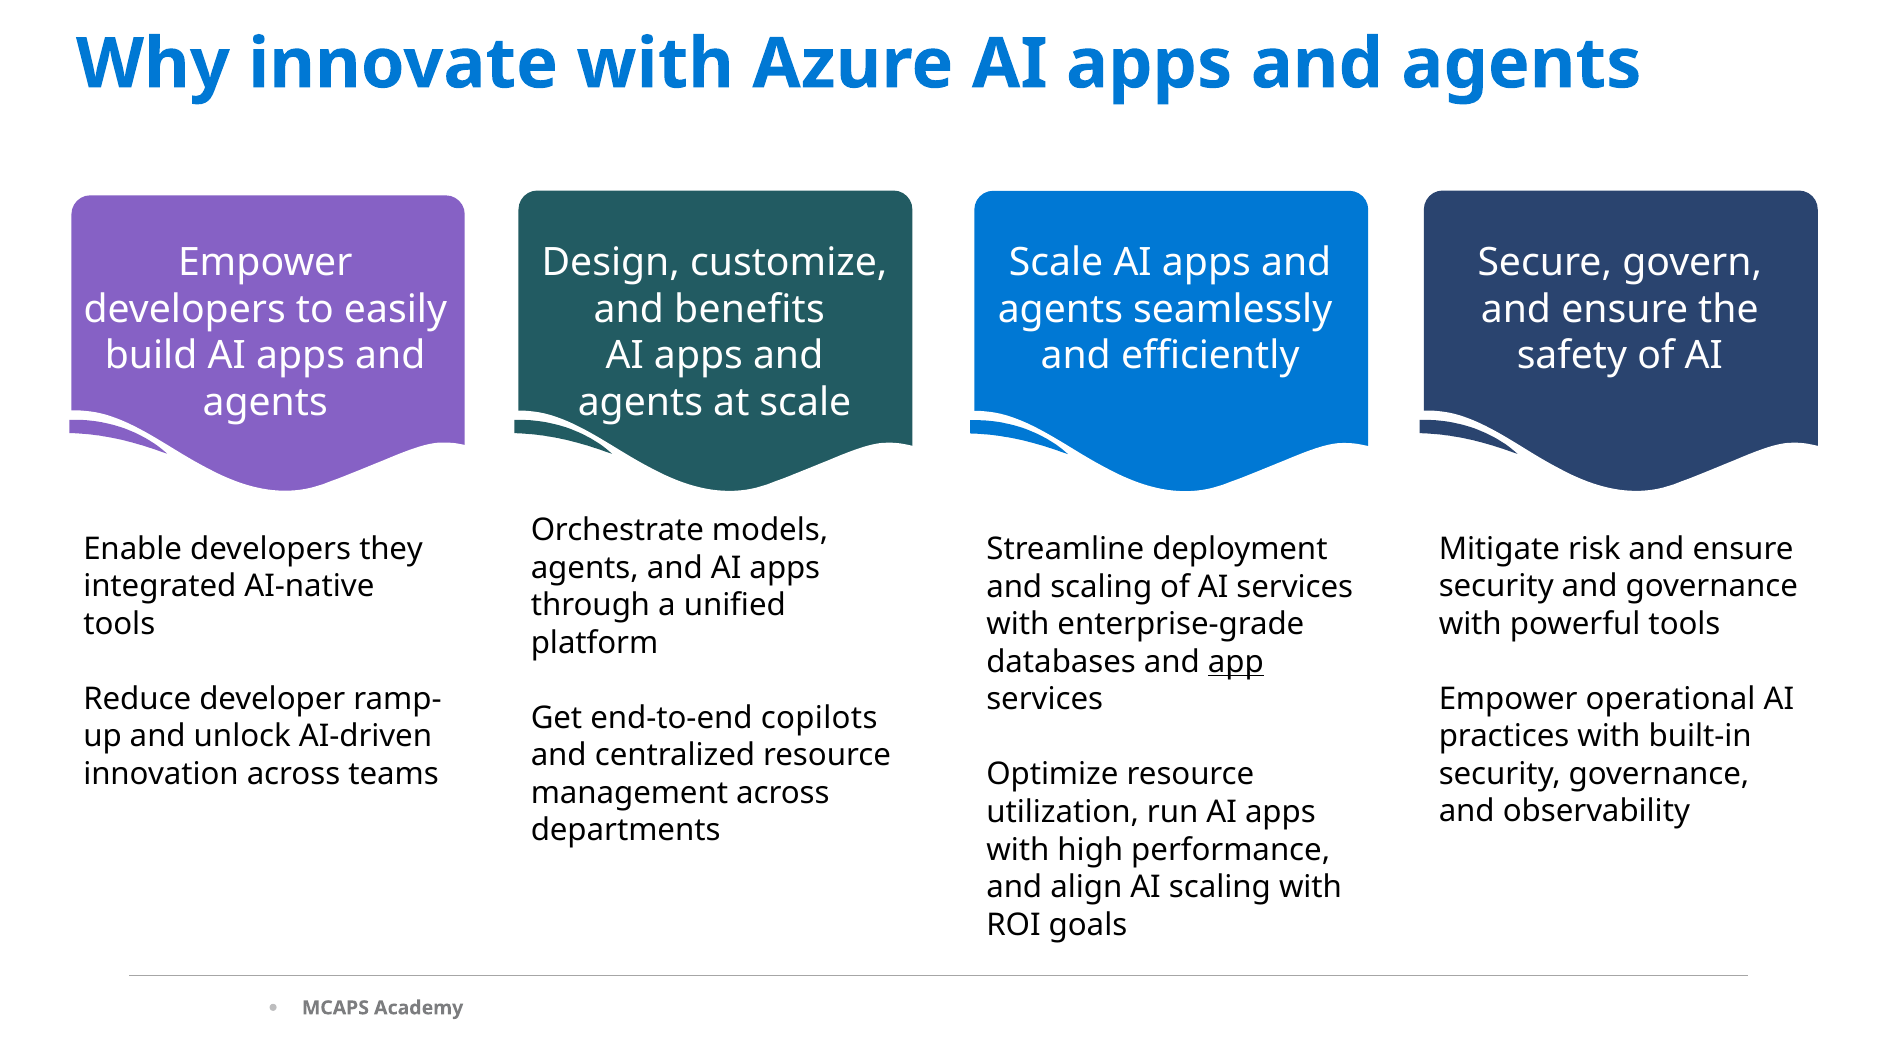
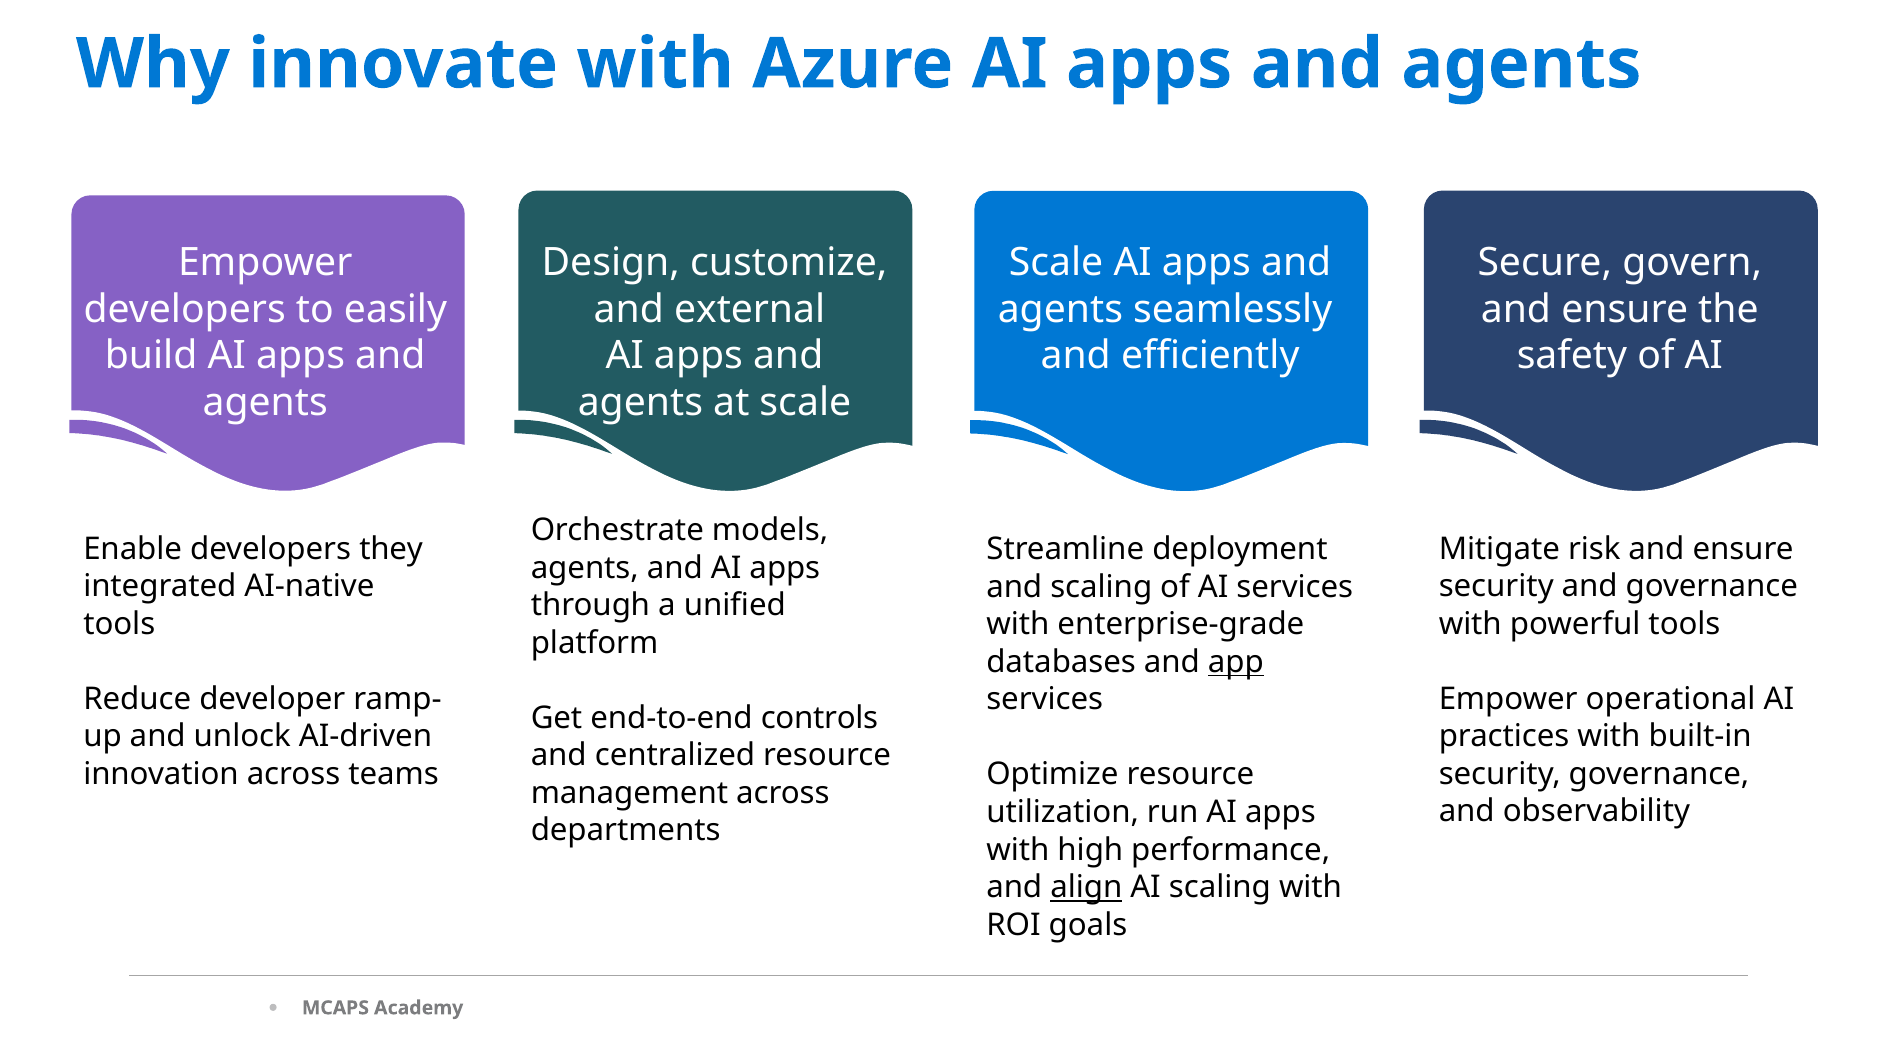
benefits: benefits -> external
copilots: copilots -> controls
align underline: none -> present
